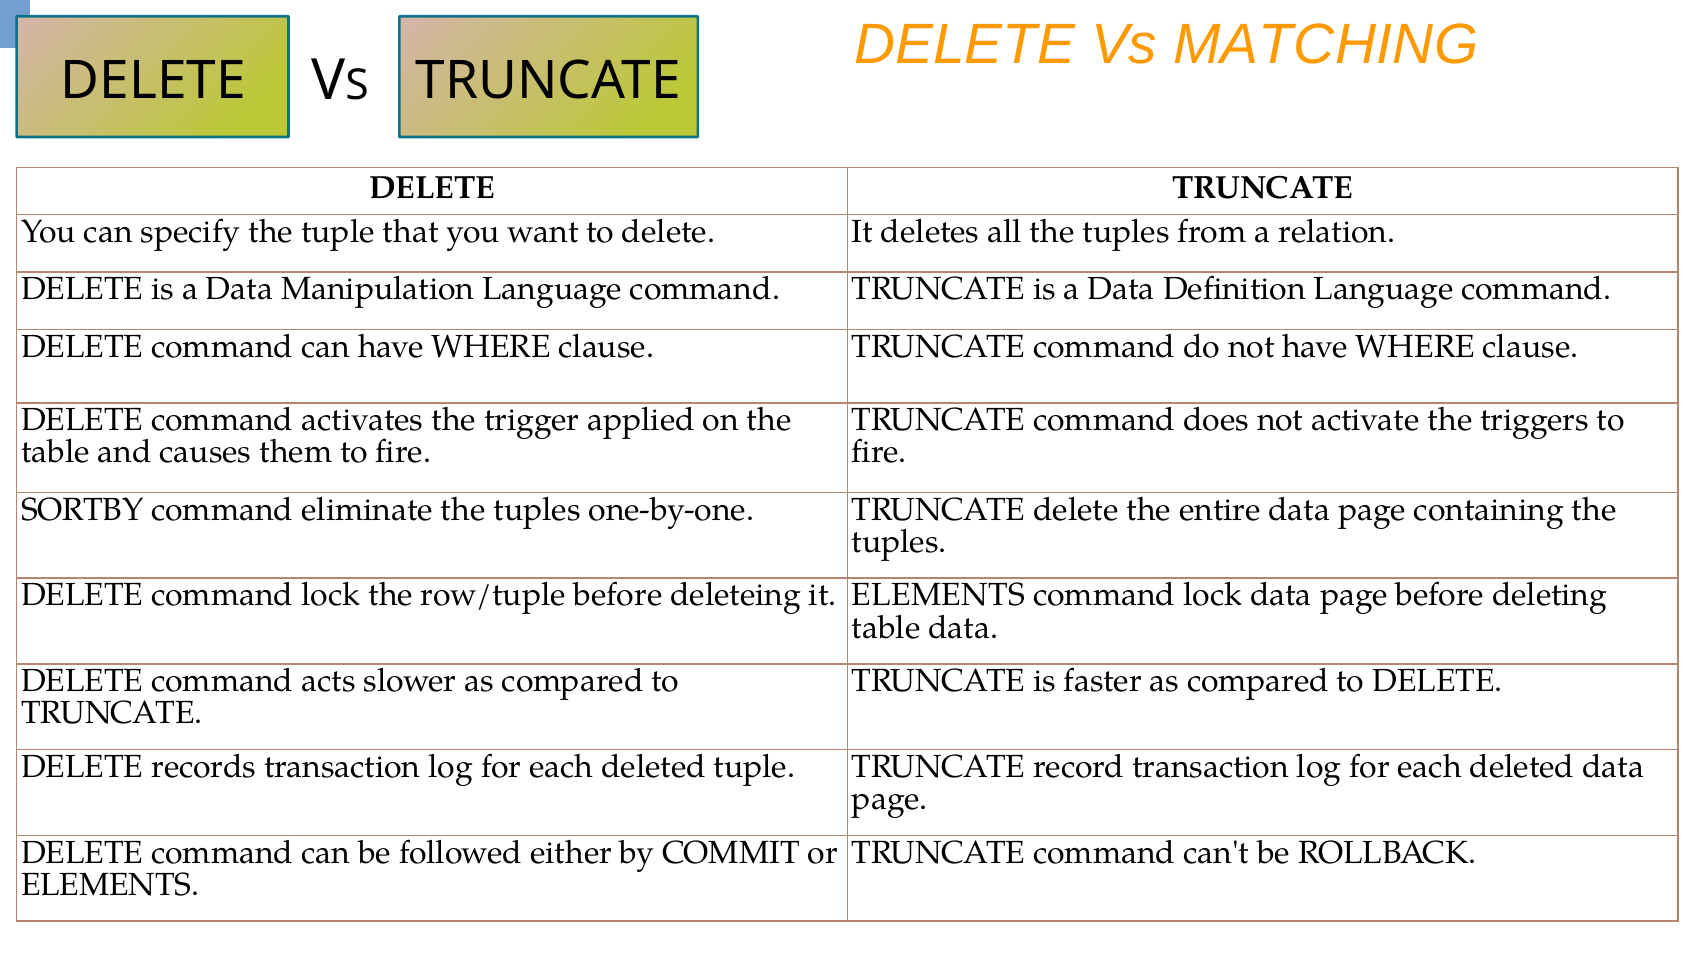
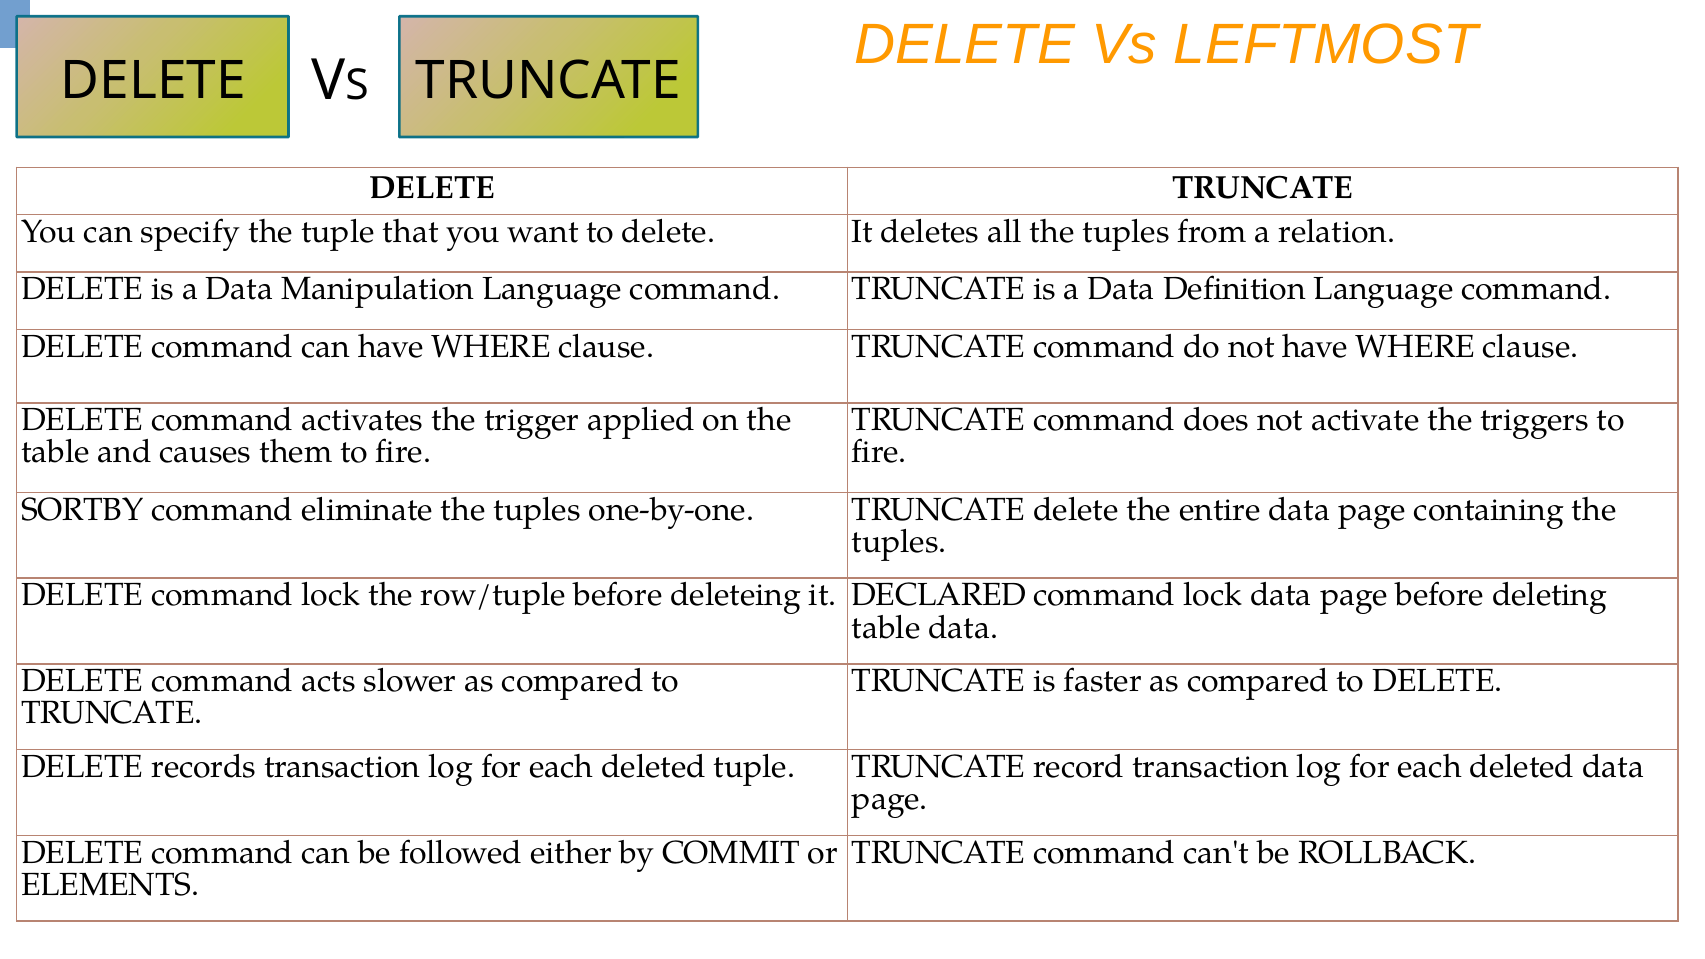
MATCHING: MATCHING -> LEFTMOST
it ELEMENTS: ELEMENTS -> DECLARED
